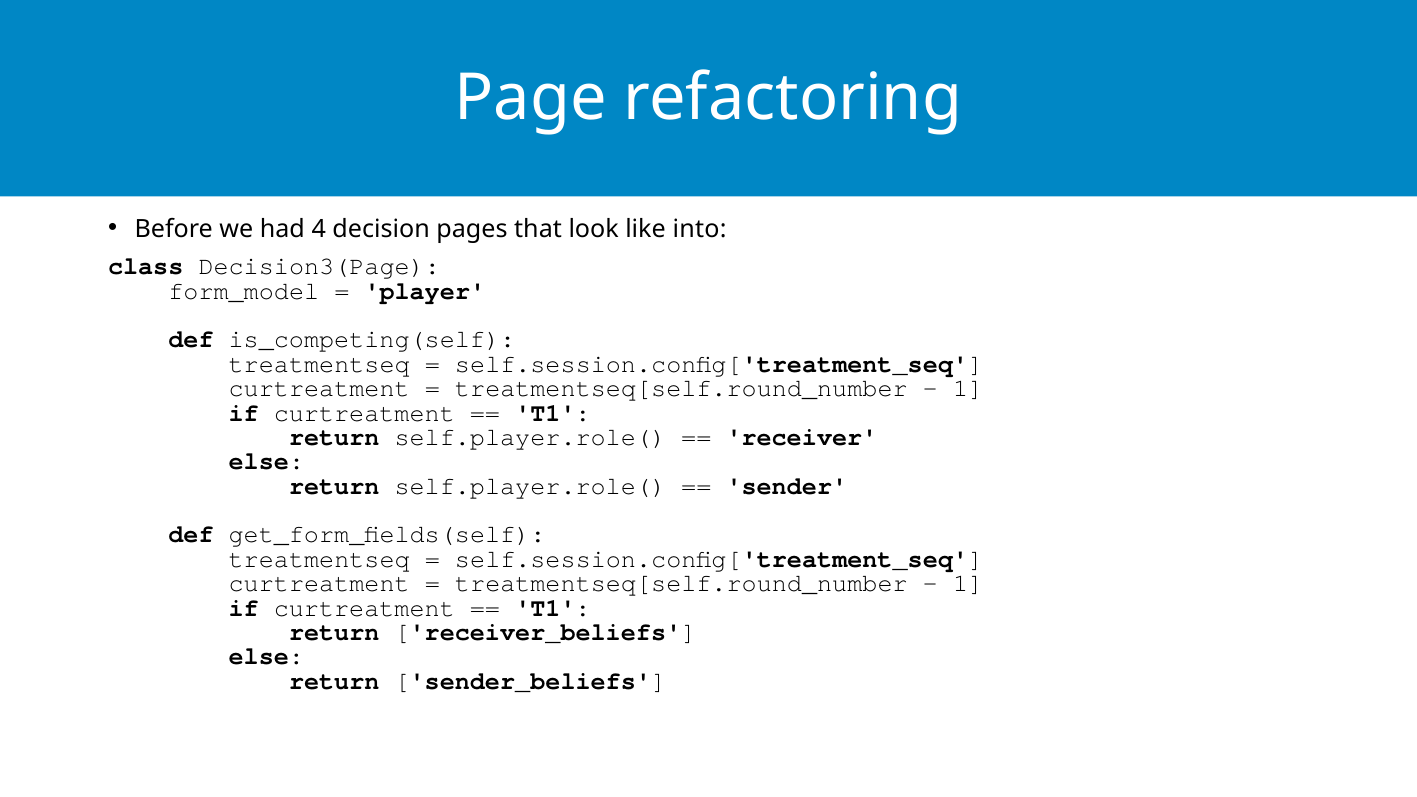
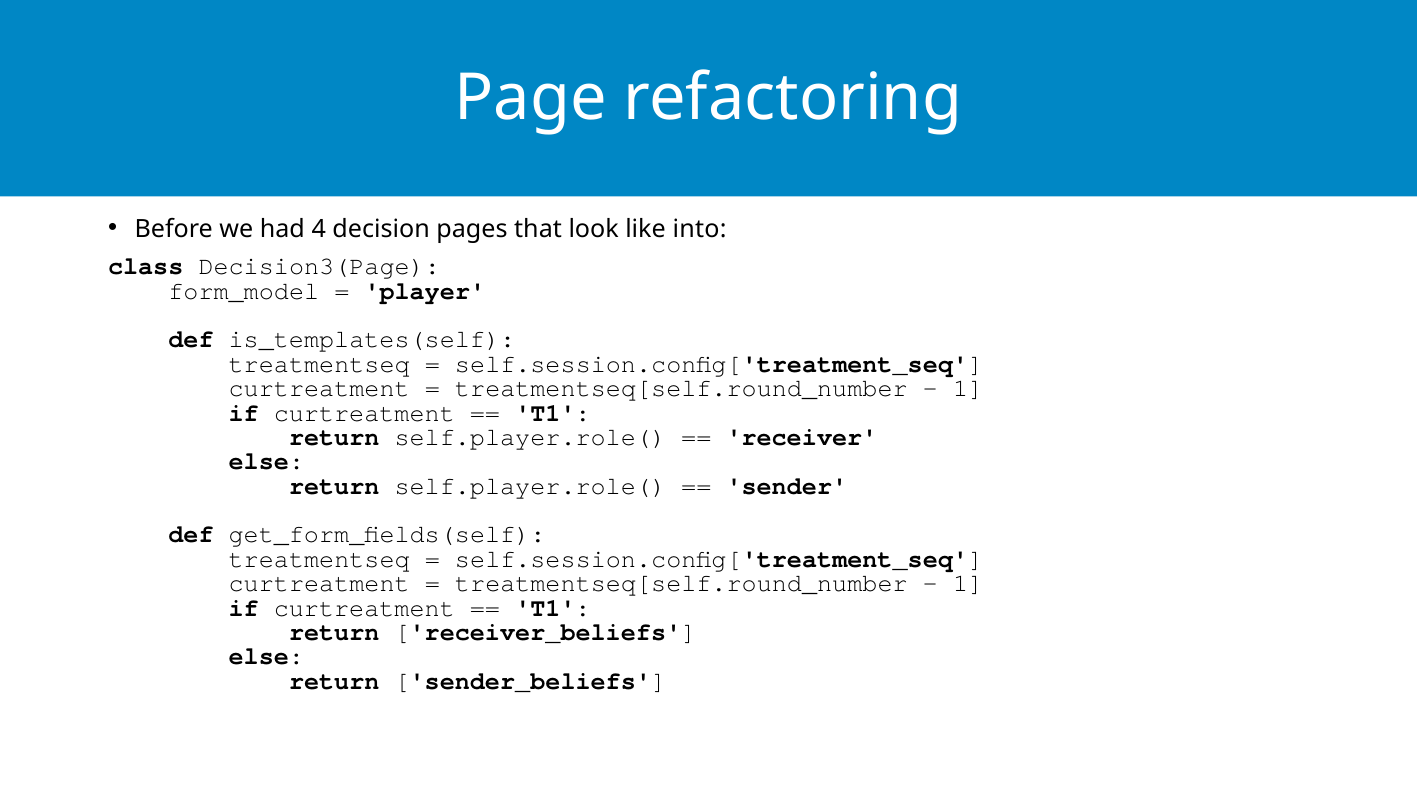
is_competing(self: is_competing(self -> is_templates(self
